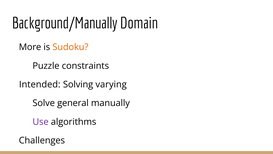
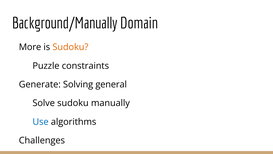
Intended: Intended -> Generate
varying: varying -> general
Solve general: general -> sudoku
Use colour: purple -> blue
